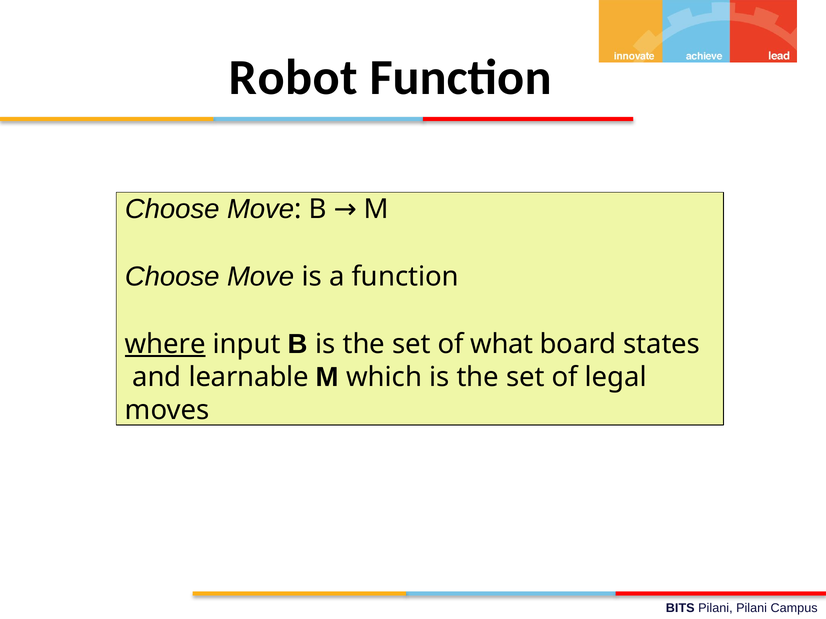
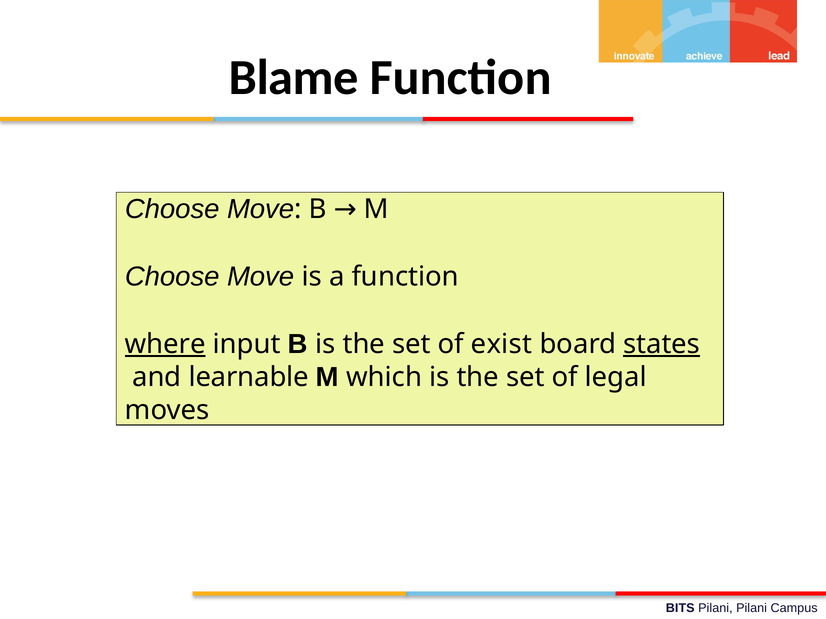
Robot: Robot -> Blame
what: what -> exist
states underline: none -> present
